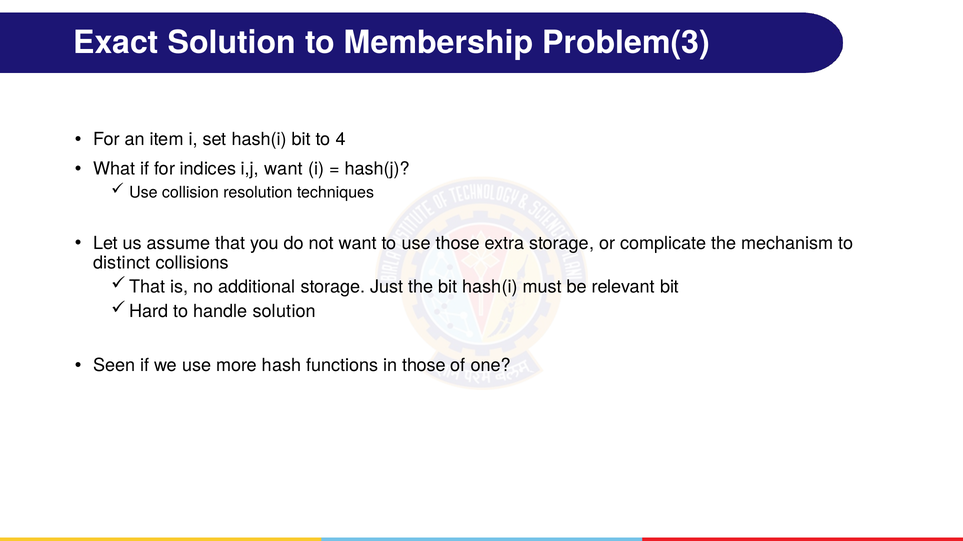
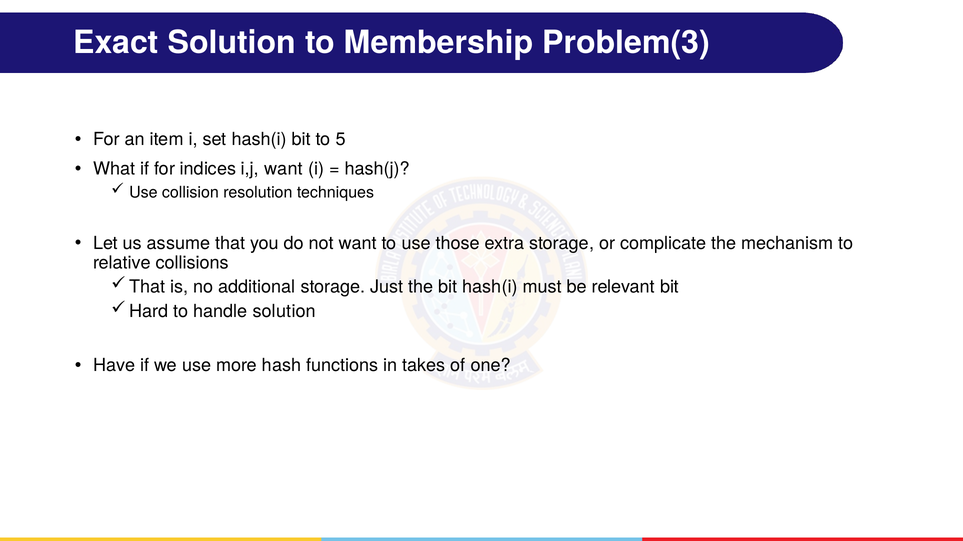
4: 4 -> 5
distinct: distinct -> relative
Seen: Seen -> Have
in those: those -> takes
